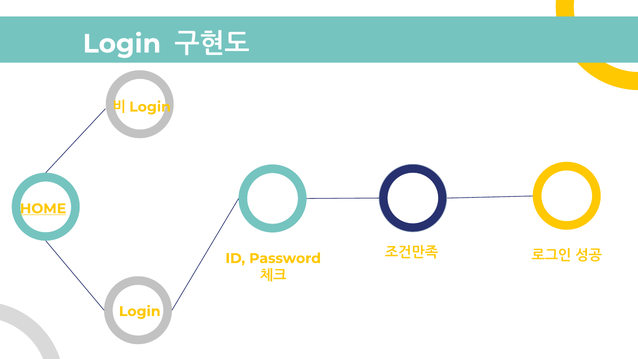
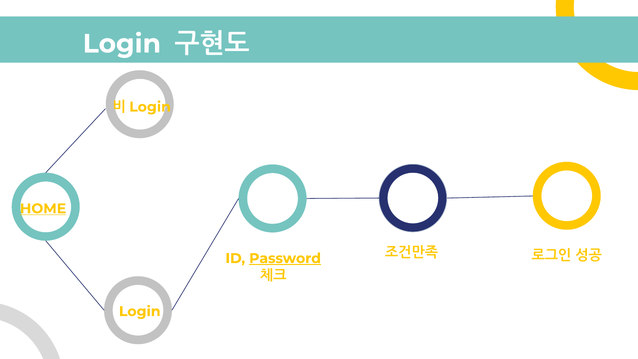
Password underline: none -> present
